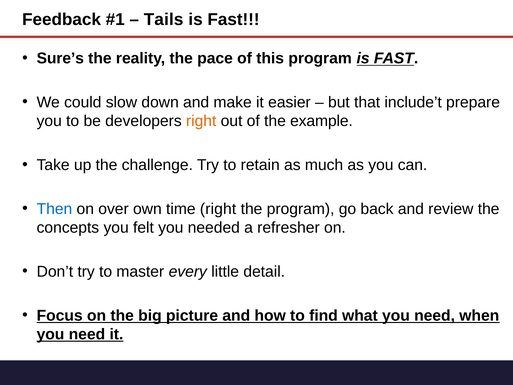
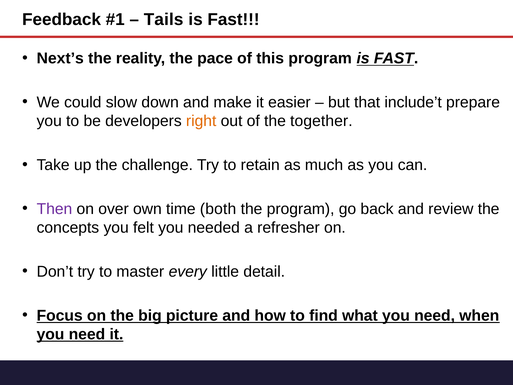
Sure’s: Sure’s -> Next’s
example: example -> together
Then colour: blue -> purple
time right: right -> both
